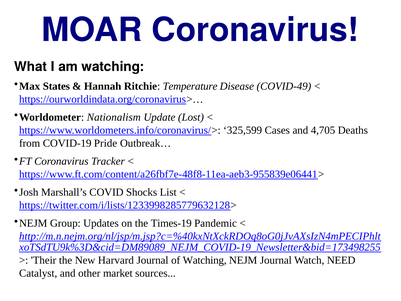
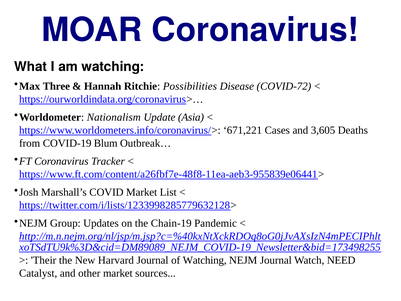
States: States -> Three
Temperature: Temperature -> Possibilities
COVID-49: COVID-49 -> COVID-72
Lost: Lost -> Asia
325,599: 325,599 -> 671,221
4,705: 4,705 -> 3,605
Pride: Pride -> Blum
COVID Shocks: Shocks -> Market
Times-19: Times-19 -> Chain-19
